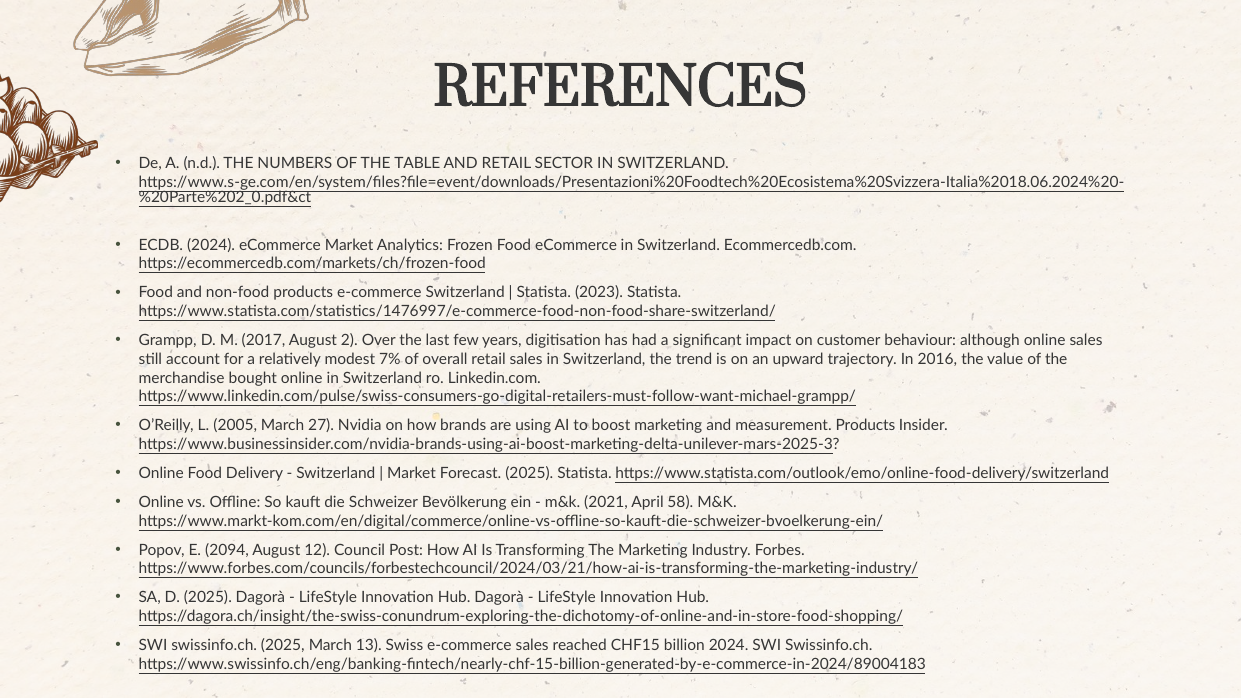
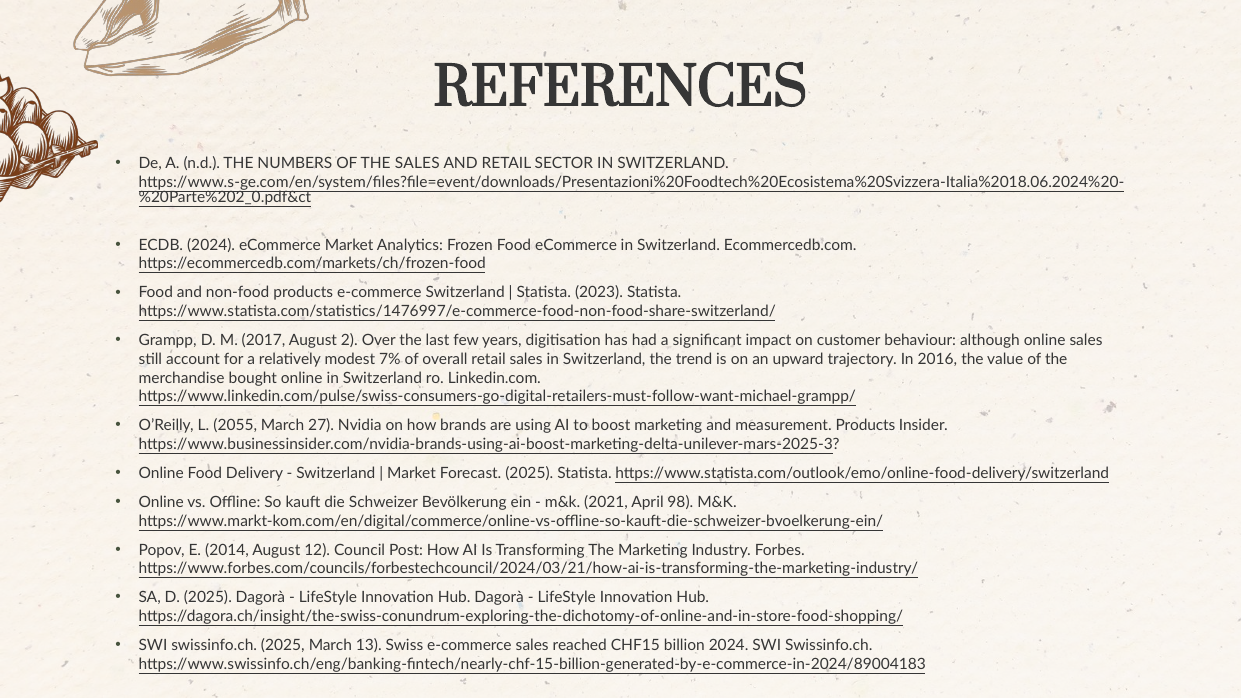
THE TABLE: TABLE -> SALES
2005: 2005 -> 2055
58: 58 -> 98
2094: 2094 -> 2014
